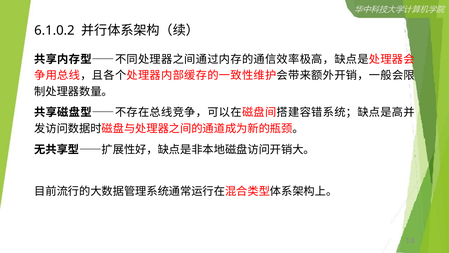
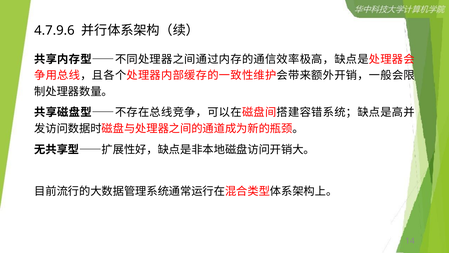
6.1.0.2: 6.1.0.2 -> 4.7.9.6
